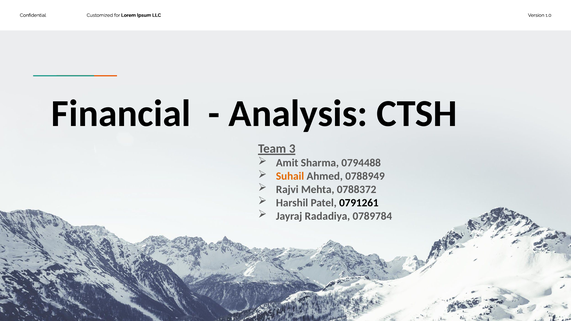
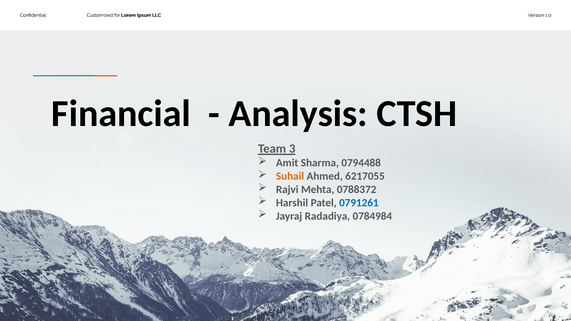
0788949: 0788949 -> 6217055
0791261 colour: black -> blue
0789784: 0789784 -> 0784984
